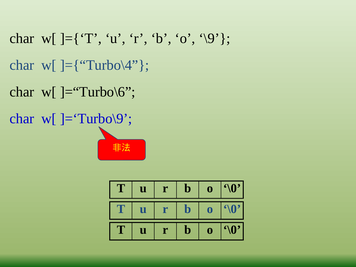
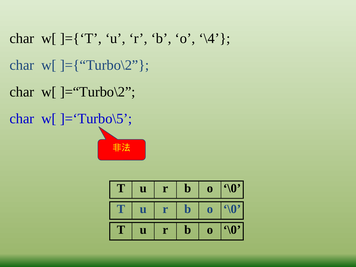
\9: \9 -> \4
]={“Turbo\4: ]={“Turbo\4 -> ]={“Turbo\2
]=“Turbo\6: ]=“Turbo\6 -> ]=“Turbo\2
]=‘Turbo\9: ]=‘Turbo\9 -> ]=‘Turbo\5
